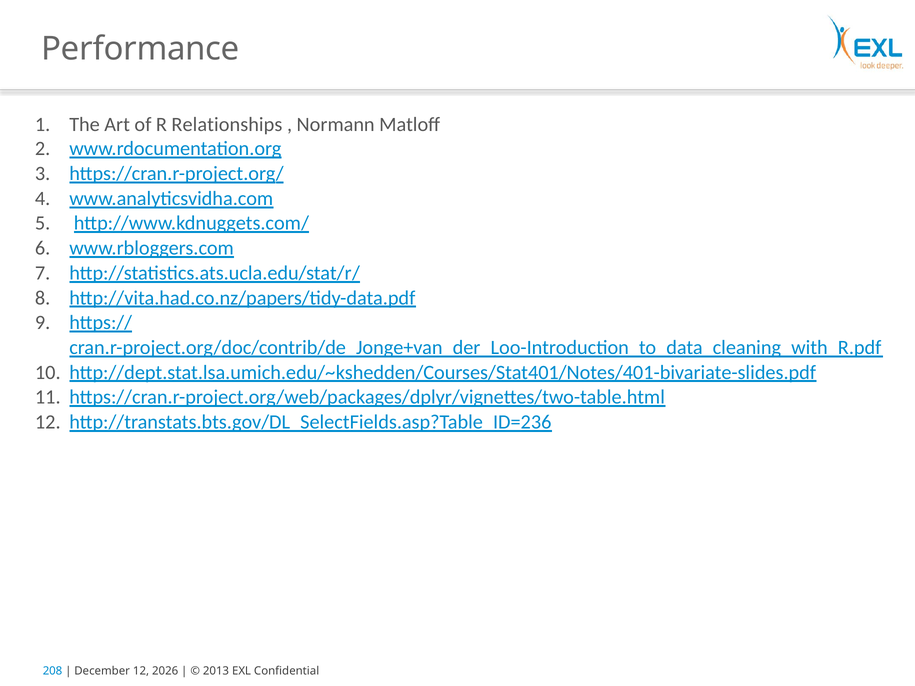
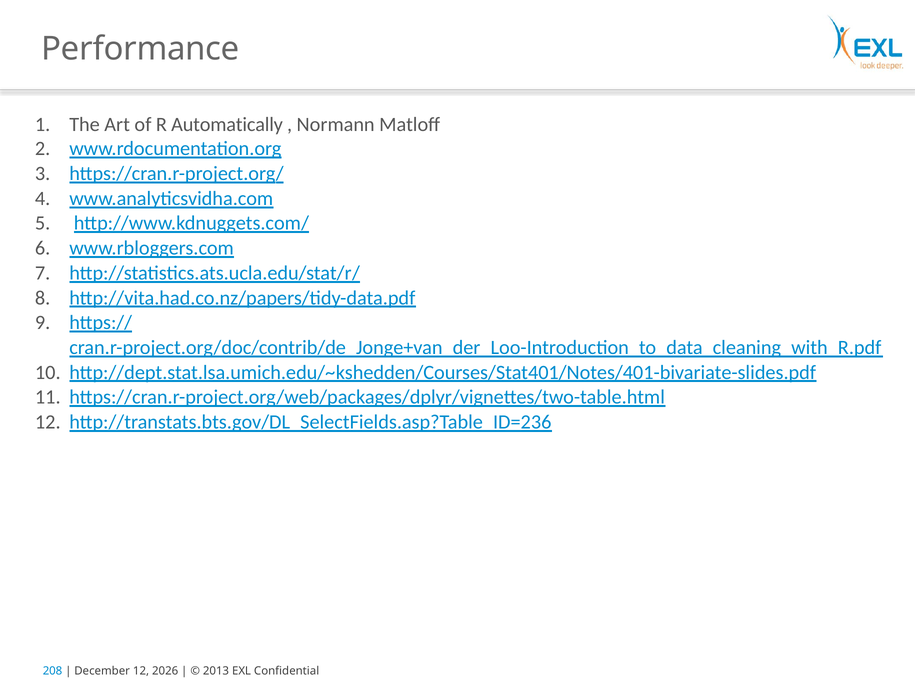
Relationships: Relationships -> Automatically
